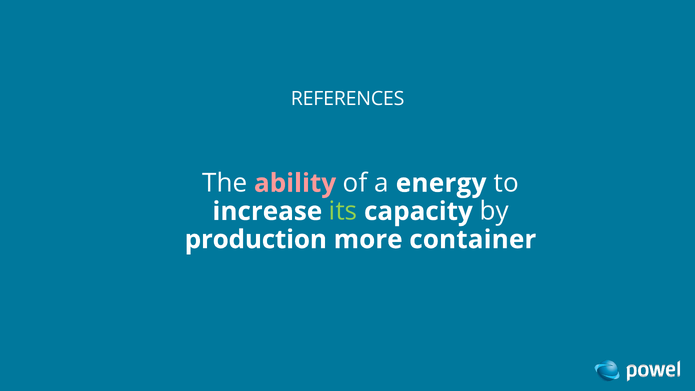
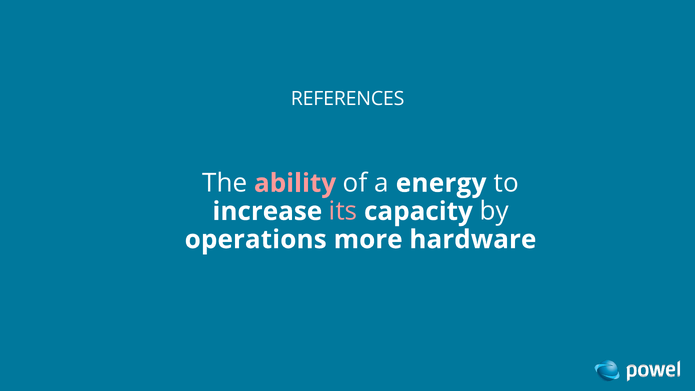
its colour: light green -> pink
production: production -> operations
container: container -> hardware
